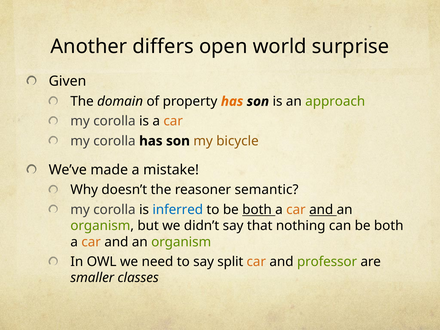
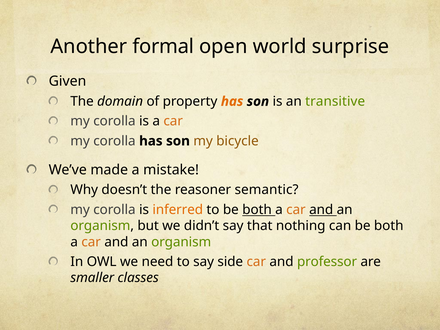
differs: differs -> formal
approach: approach -> transitive
inferred colour: blue -> orange
split: split -> side
